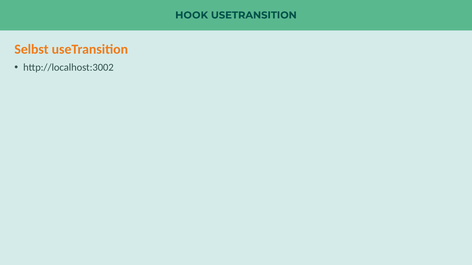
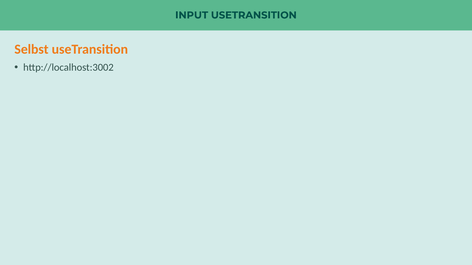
HOOK: HOOK -> INPUT
